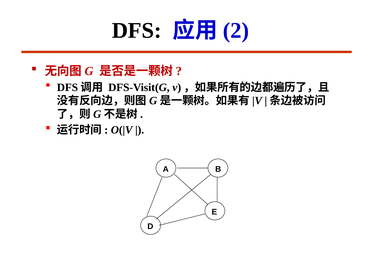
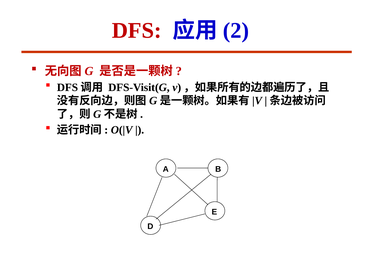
DFS colour: black -> red
